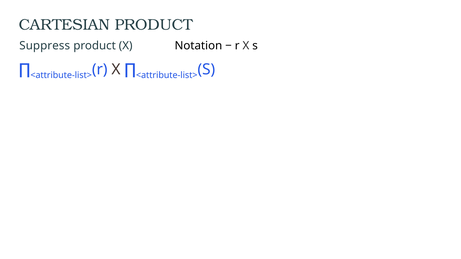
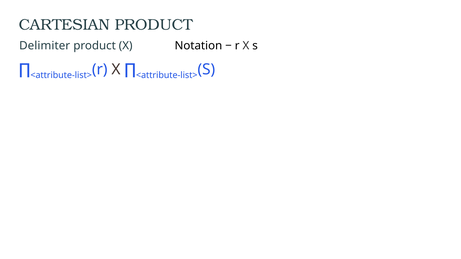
Suppress: Suppress -> Delimiter
